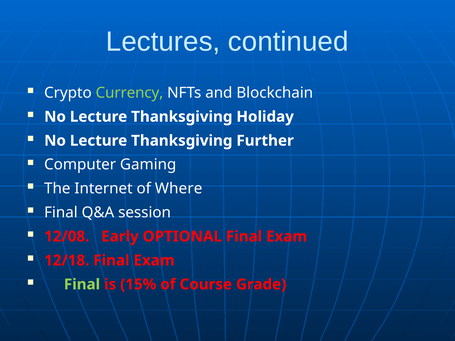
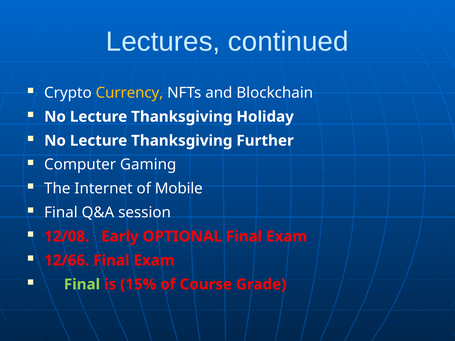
Currency colour: light green -> yellow
Where: Where -> Mobile
12/18: 12/18 -> 12/66
